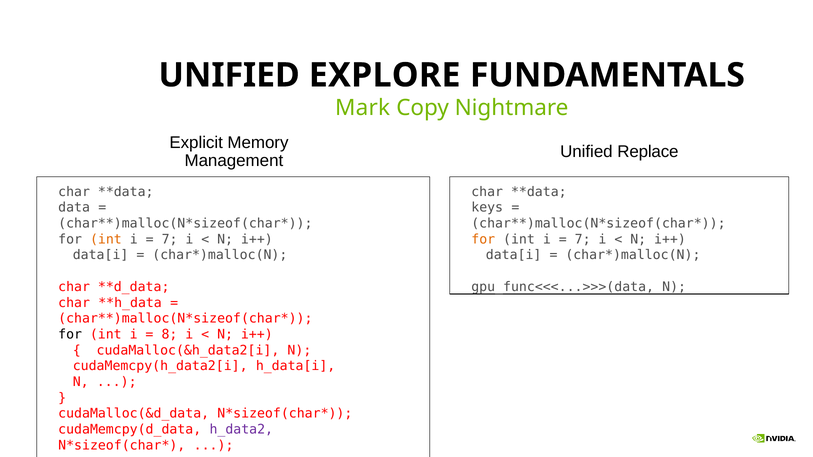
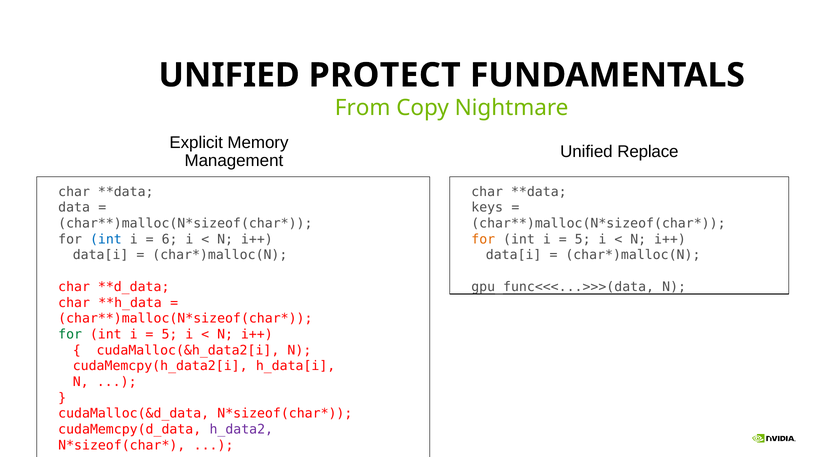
EXPLORE: EXPLORE -> PROTECT
Mark: Mark -> From
int at (106, 239) colour: orange -> blue
7 at (170, 239): 7 -> 6
7 at (583, 239): 7 -> 5
for at (70, 335) colour: black -> green
8 at (169, 335): 8 -> 5
